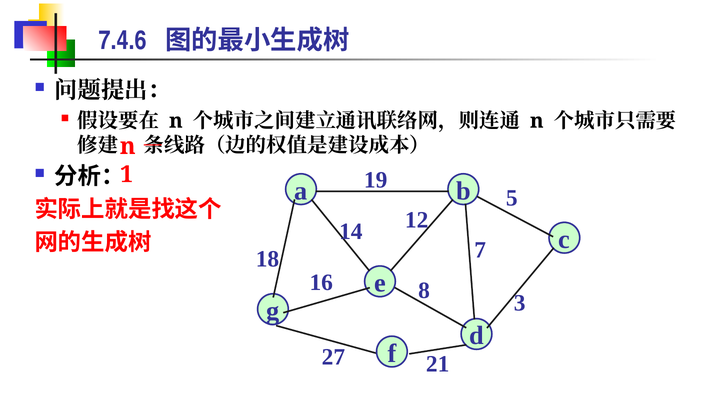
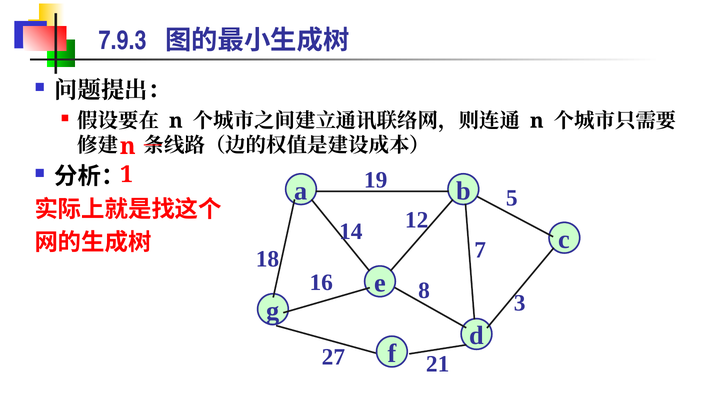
7.4.6: 7.4.6 -> 7.9.3
